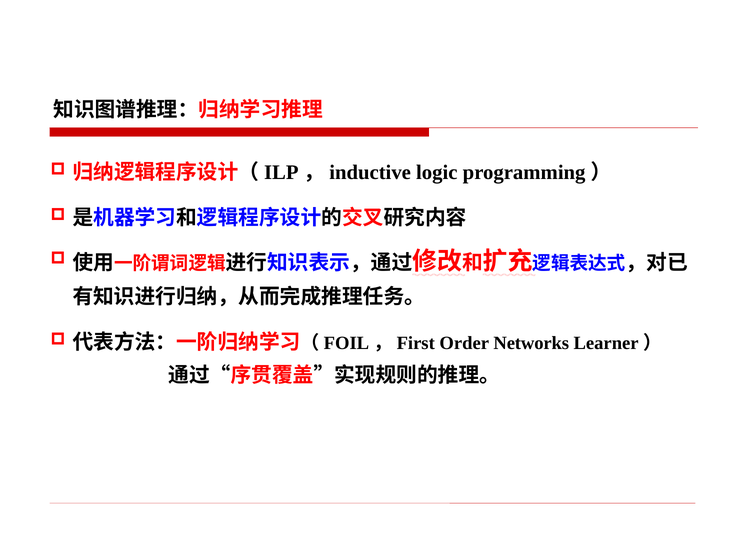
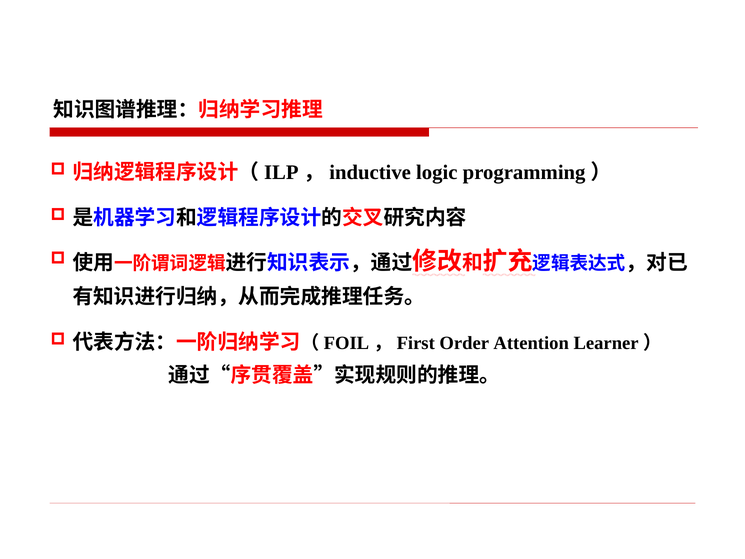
Networks: Networks -> Attention
